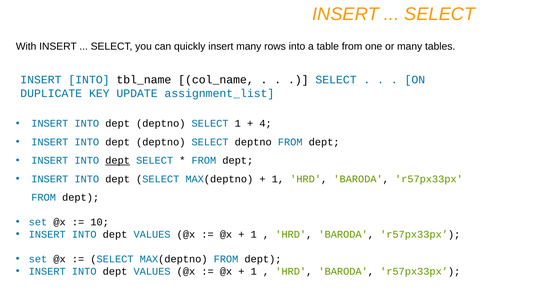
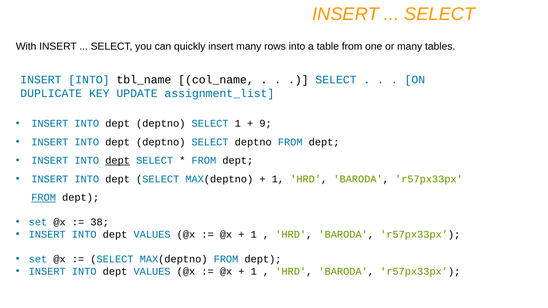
4: 4 -> 9
FROM at (44, 198) underline: none -> present
10: 10 -> 38
